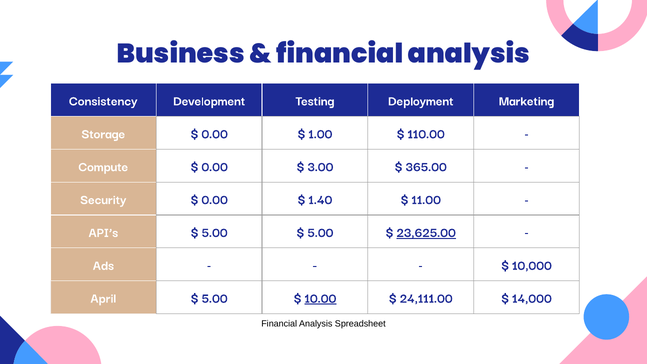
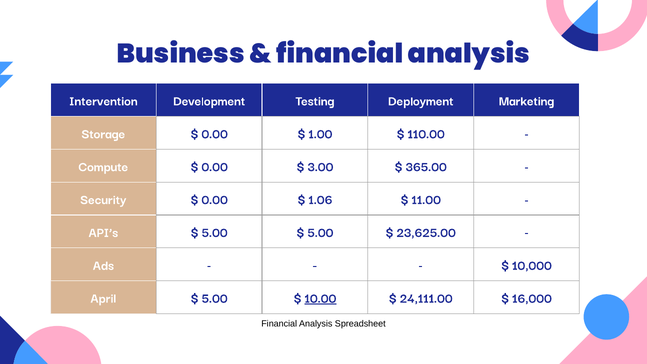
Consistency: Consistency -> Intervention
1.40: 1.40 -> 1.06
23,625.00 underline: present -> none
14,000: 14,000 -> 16,000
